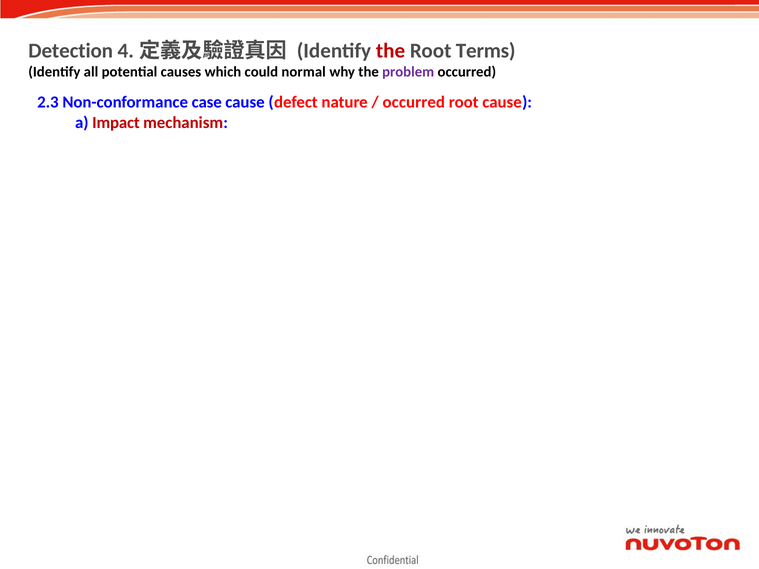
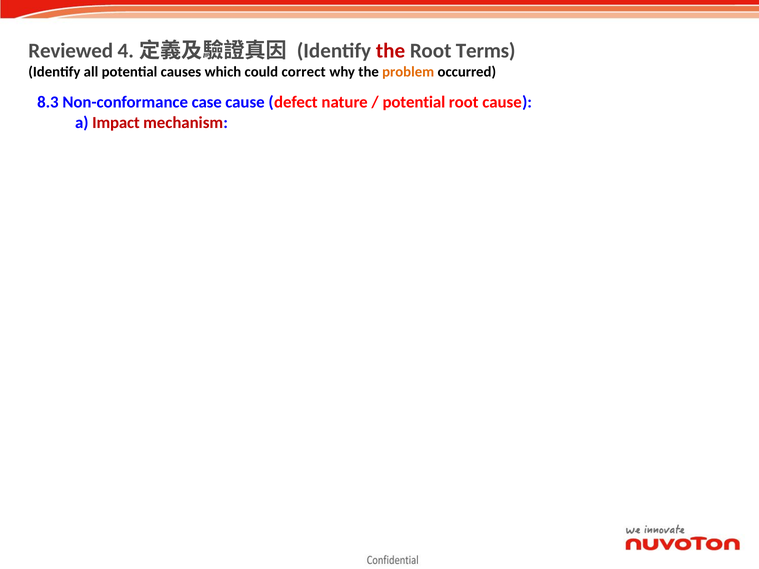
Detection: Detection -> Reviewed
normal: normal -> correct
problem colour: purple -> orange
2.3: 2.3 -> 8.3
occurred at (414, 102): occurred -> potential
